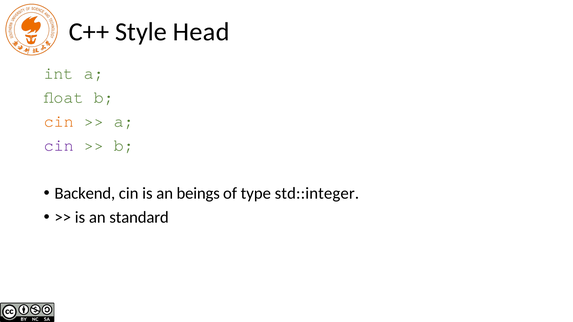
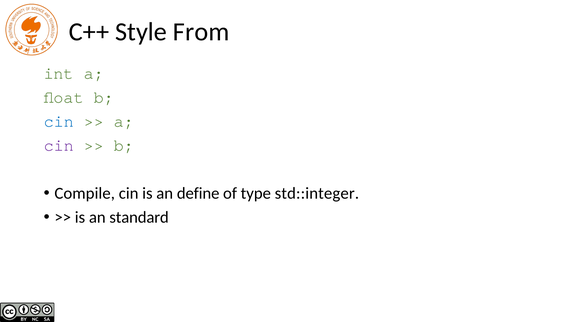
Head: Head -> From
cin at (59, 121) colour: orange -> blue
Backend: Backend -> Compile
beings: beings -> define
